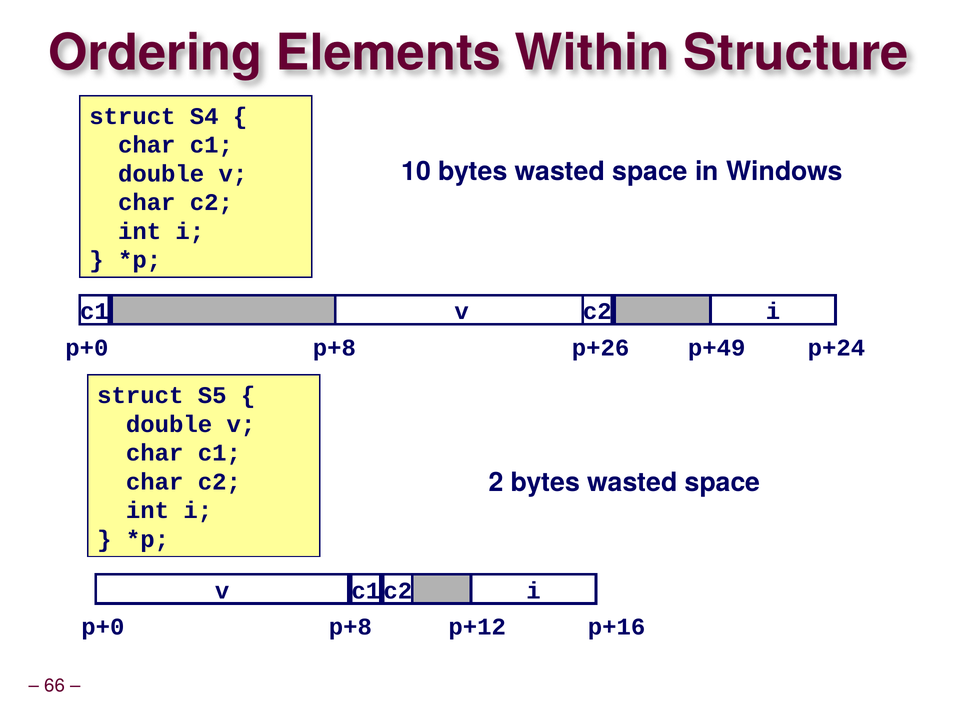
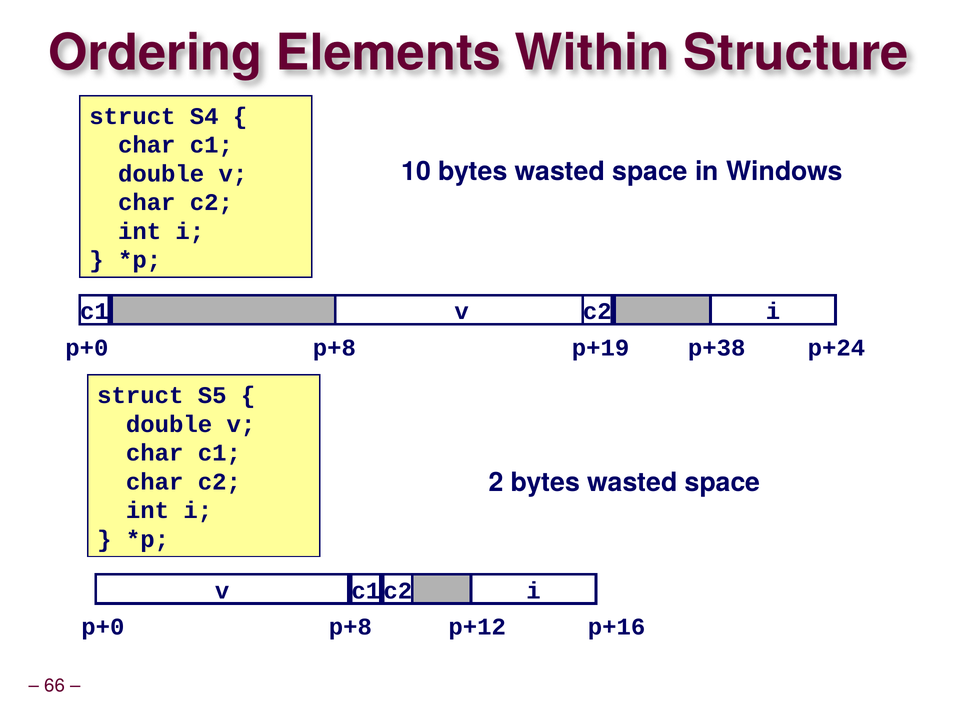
p+26: p+26 -> p+19
p+49: p+49 -> p+38
